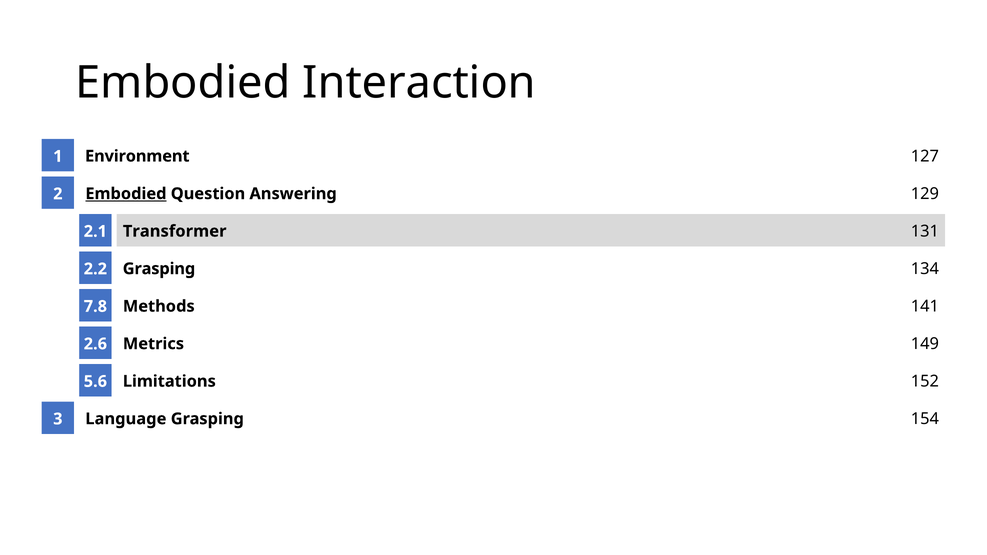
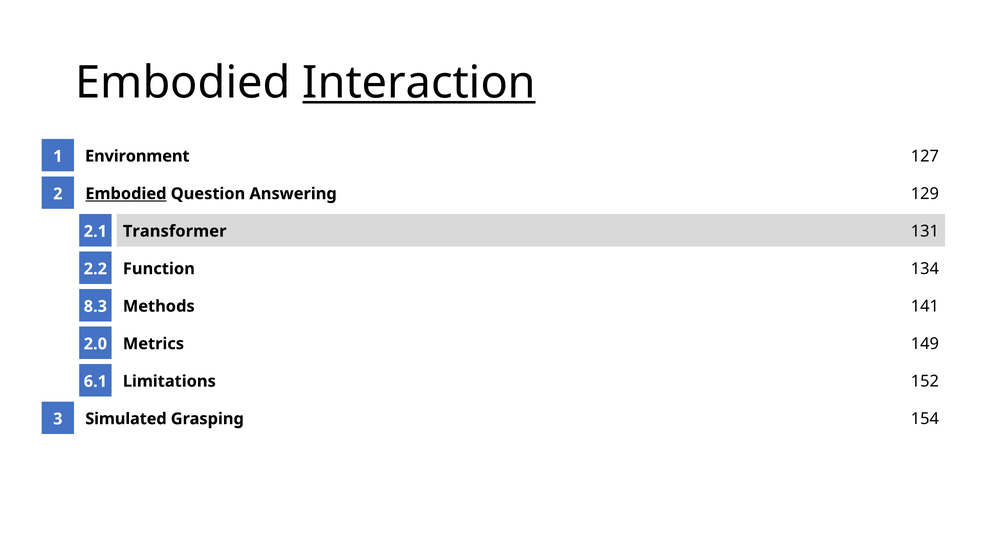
Interaction underline: none -> present
Grasping at (159, 269): Grasping -> Function
7.8: 7.8 -> 8.3
2.6: 2.6 -> 2.0
5.6: 5.6 -> 6.1
Language: Language -> Simulated
